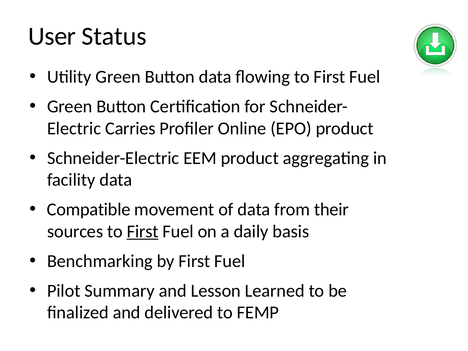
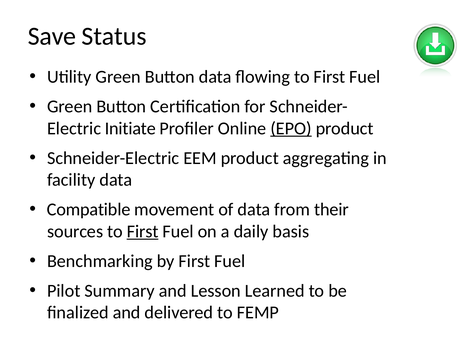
User: User -> Save
Carries: Carries -> Initiate
EPO underline: none -> present
